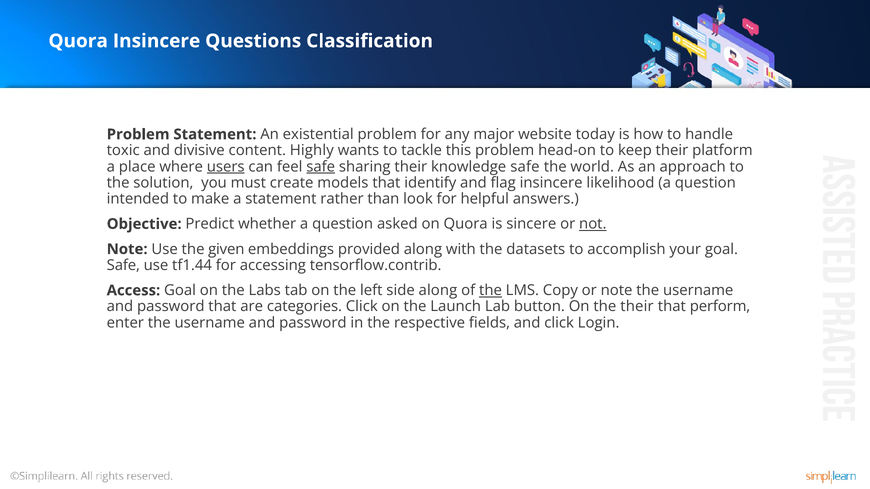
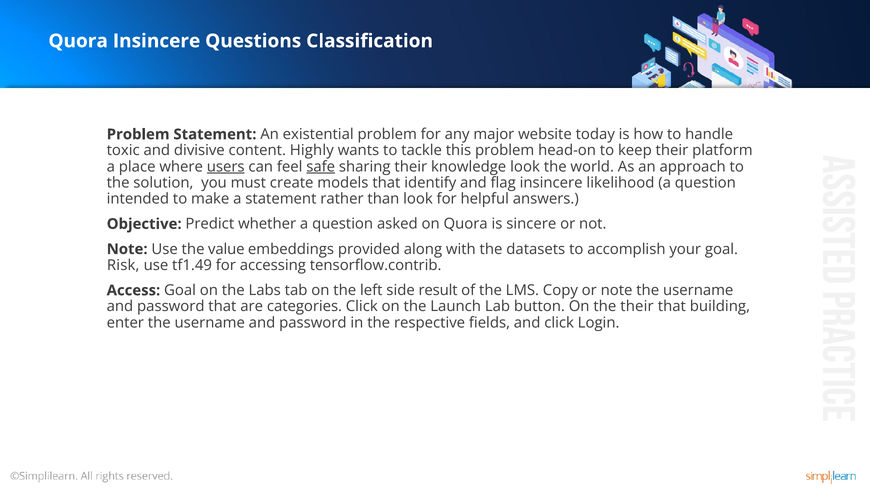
knowledge safe: safe -> look
not underline: present -> none
given: given -> value
Safe at (123, 265): Safe -> Risk
tf1.44: tf1.44 -> tf1.49
side along: along -> result
the at (491, 291) underline: present -> none
perform: perform -> building
